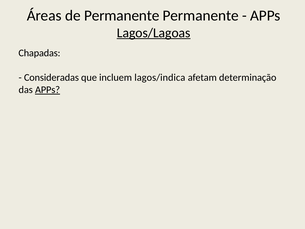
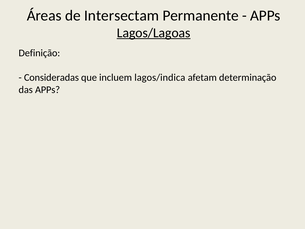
de Permanente: Permanente -> Intersectam
Chapadas: Chapadas -> Definição
APPs at (48, 90) underline: present -> none
